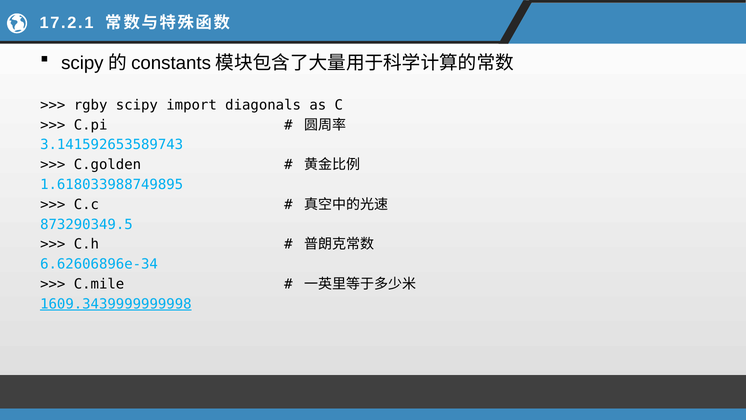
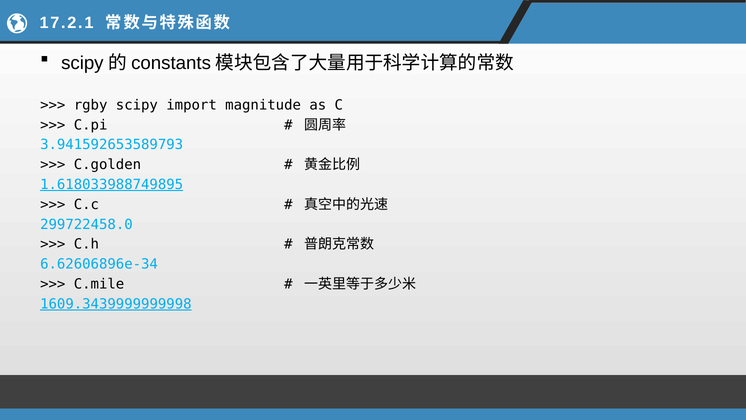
diagonals: diagonals -> magnitude
3.141592653589743: 3.141592653589743 -> 3.941592653589793
1.618033988749895 underline: none -> present
873290349.5: 873290349.5 -> 299722458.0
